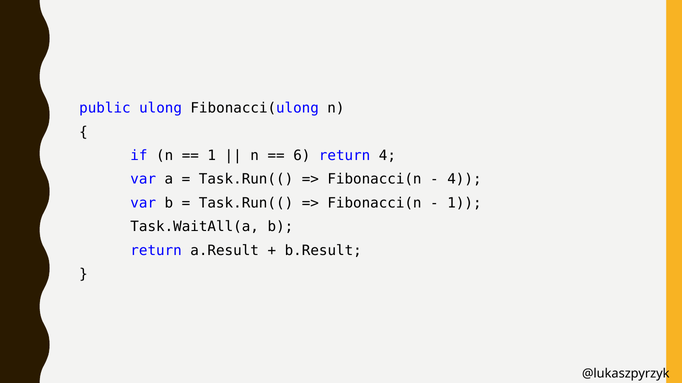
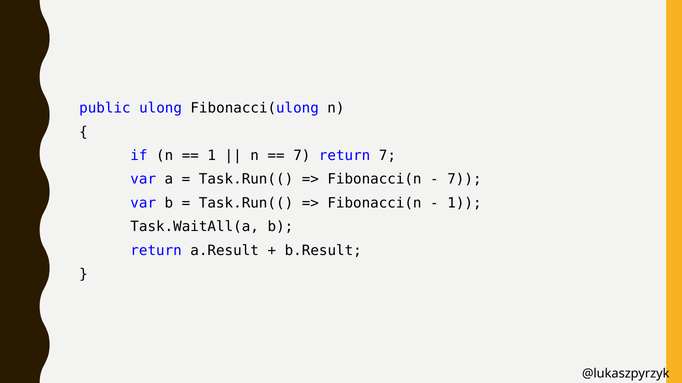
6 at (302, 156): 6 -> 7
return 4: 4 -> 7
4 at (464, 180): 4 -> 7
